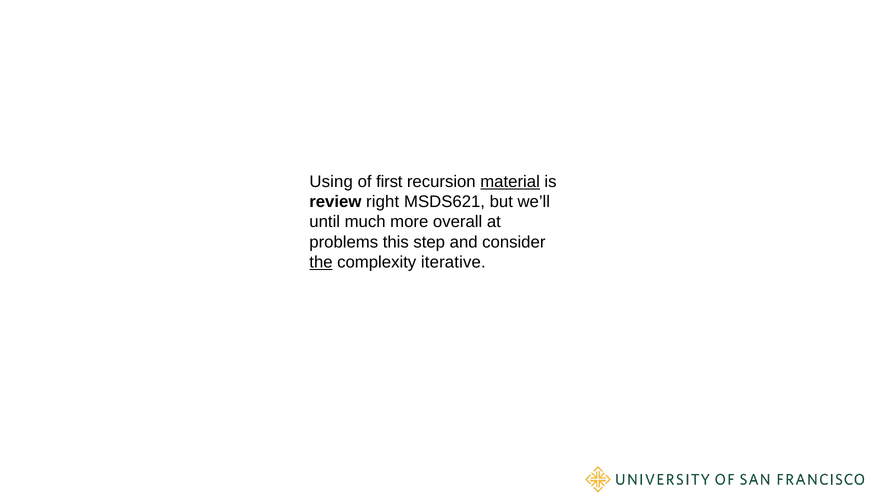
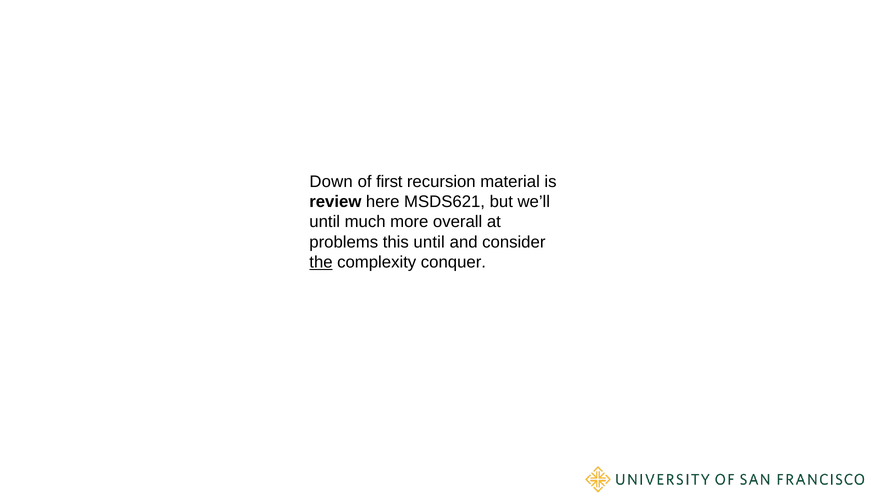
Using: Using -> Down
material underline: present -> none
right: right -> here
this step: step -> until
iterative: iterative -> conquer
